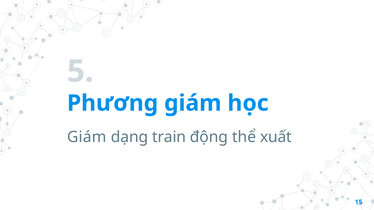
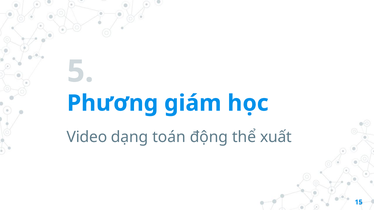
Giám at (87, 137): Giám -> Video
train: train -> toán
